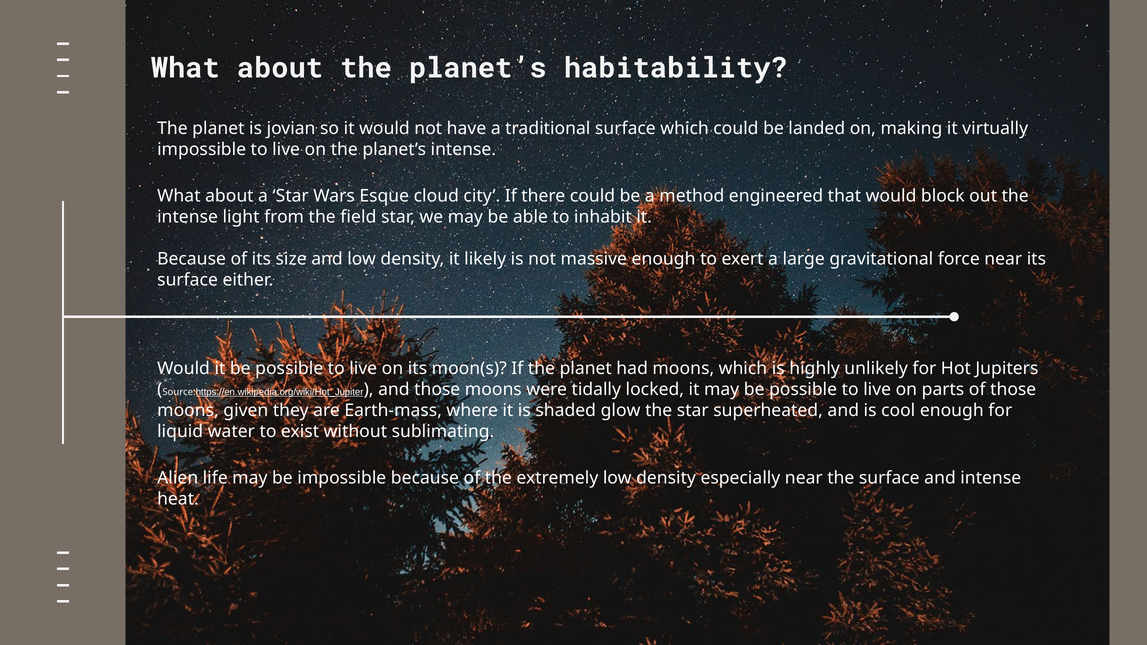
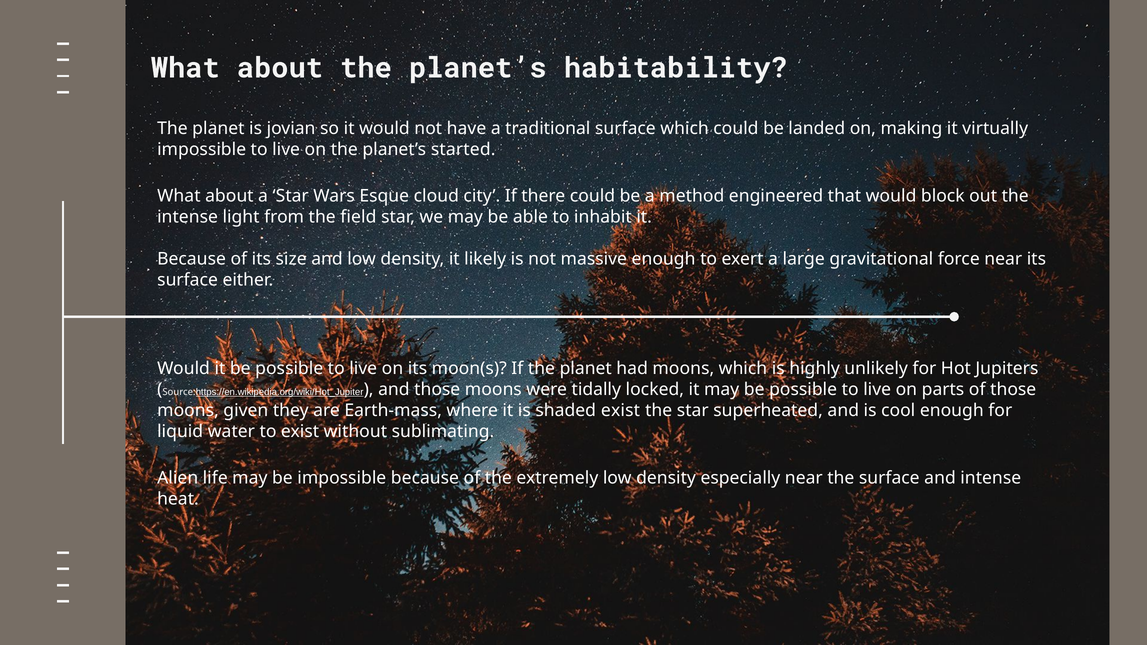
planet’s intense: intense -> started
shaded glow: glow -> exist
